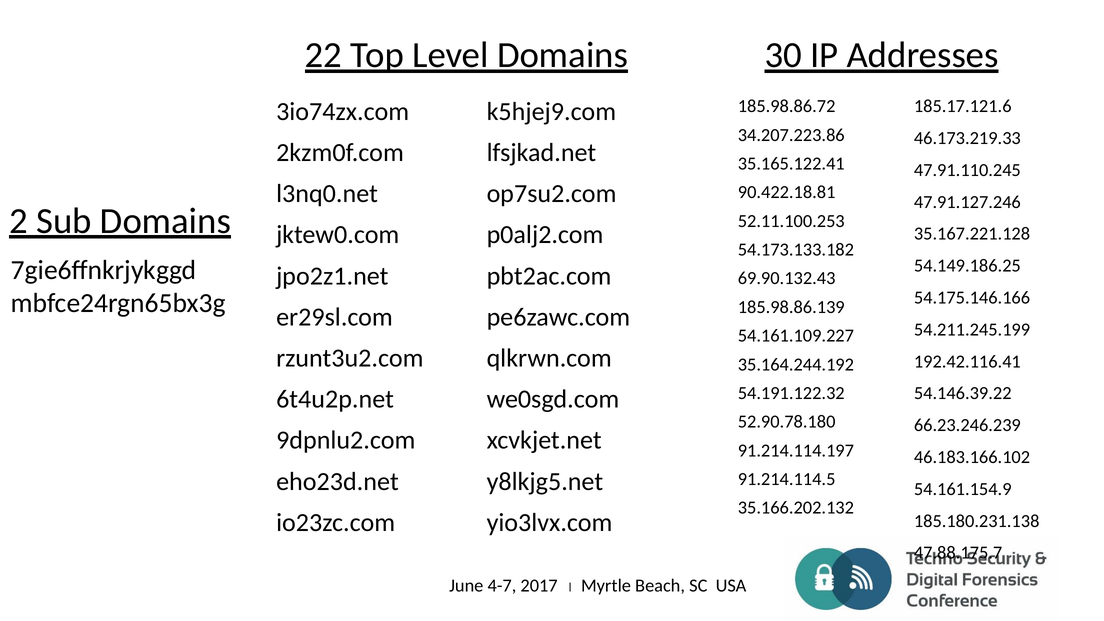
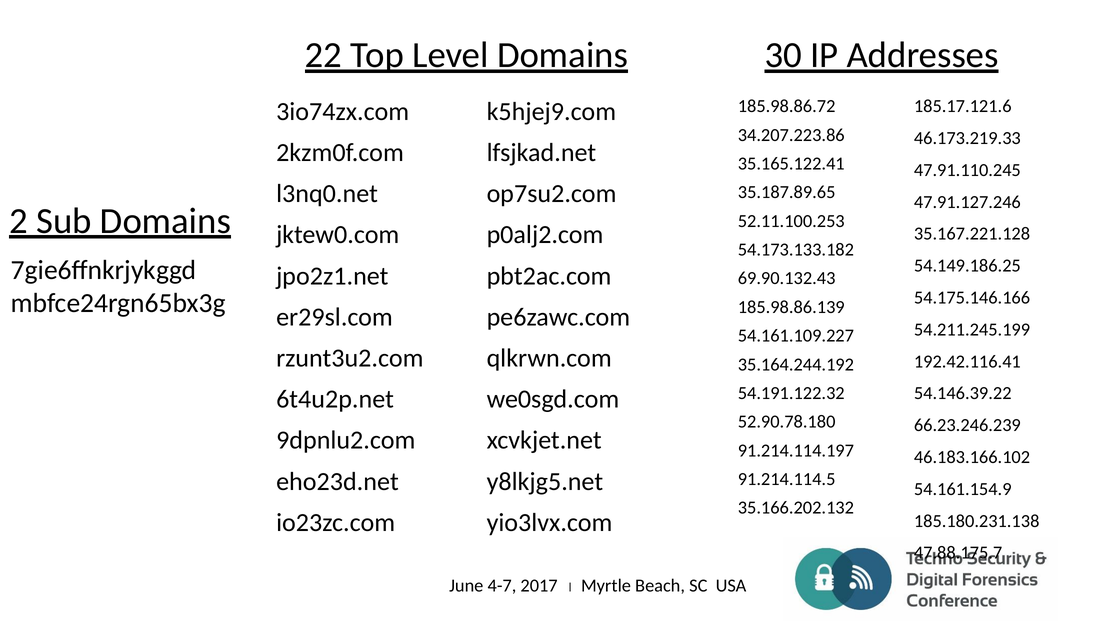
90.422.18.81: 90.422.18.81 -> 35.187.89.65
